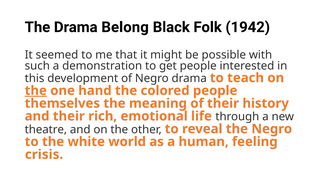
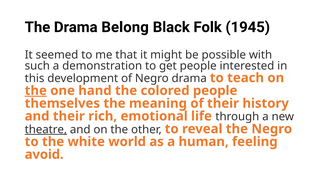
1942: 1942 -> 1945
theatre underline: none -> present
crisis: crisis -> avoid
